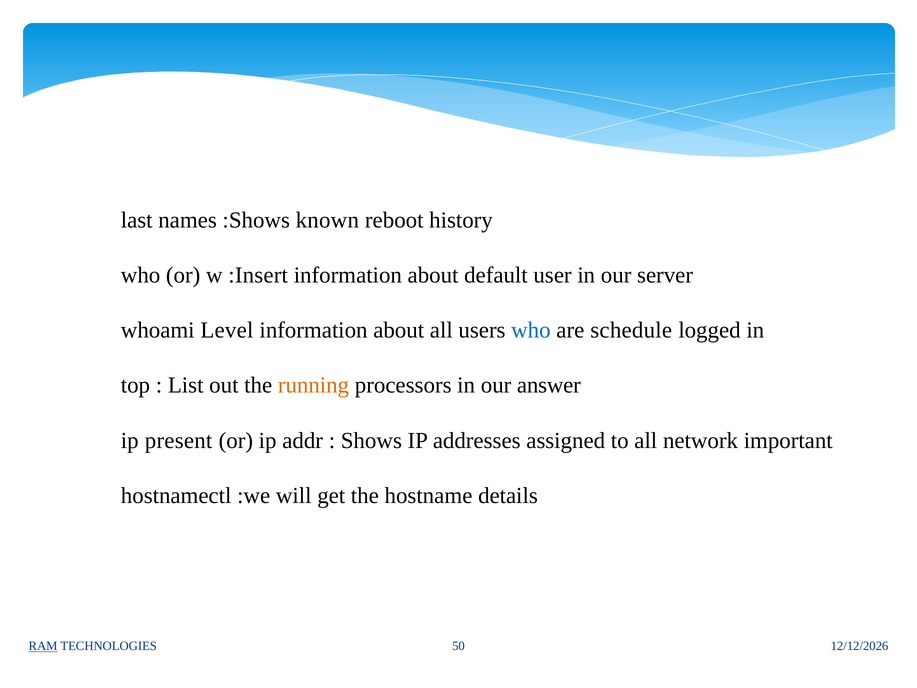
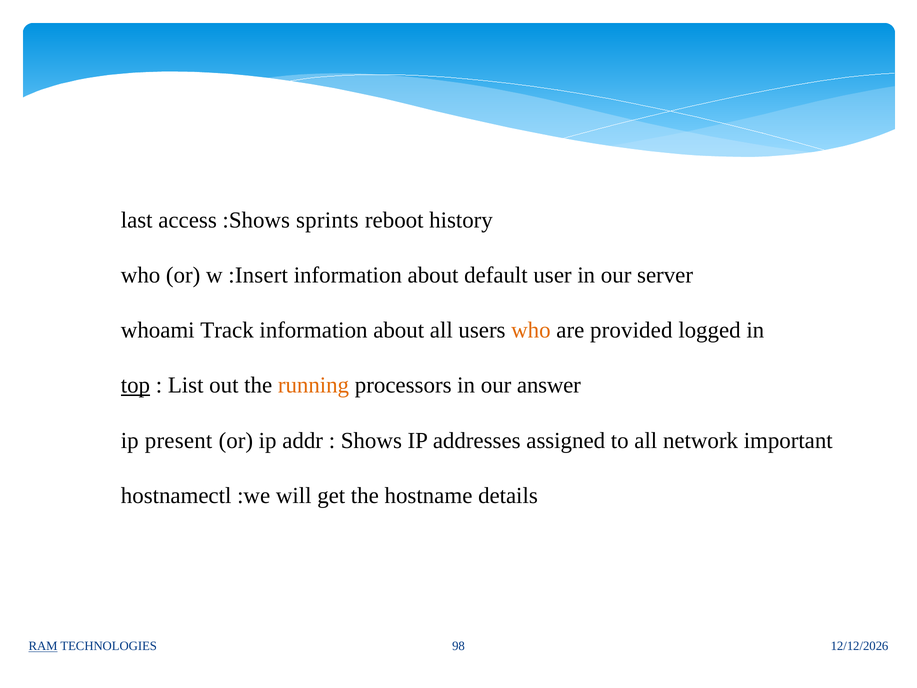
names: names -> access
known: known -> sprints
Level: Level -> Track
who at (531, 330) colour: blue -> orange
schedule: schedule -> provided
top underline: none -> present
50: 50 -> 98
